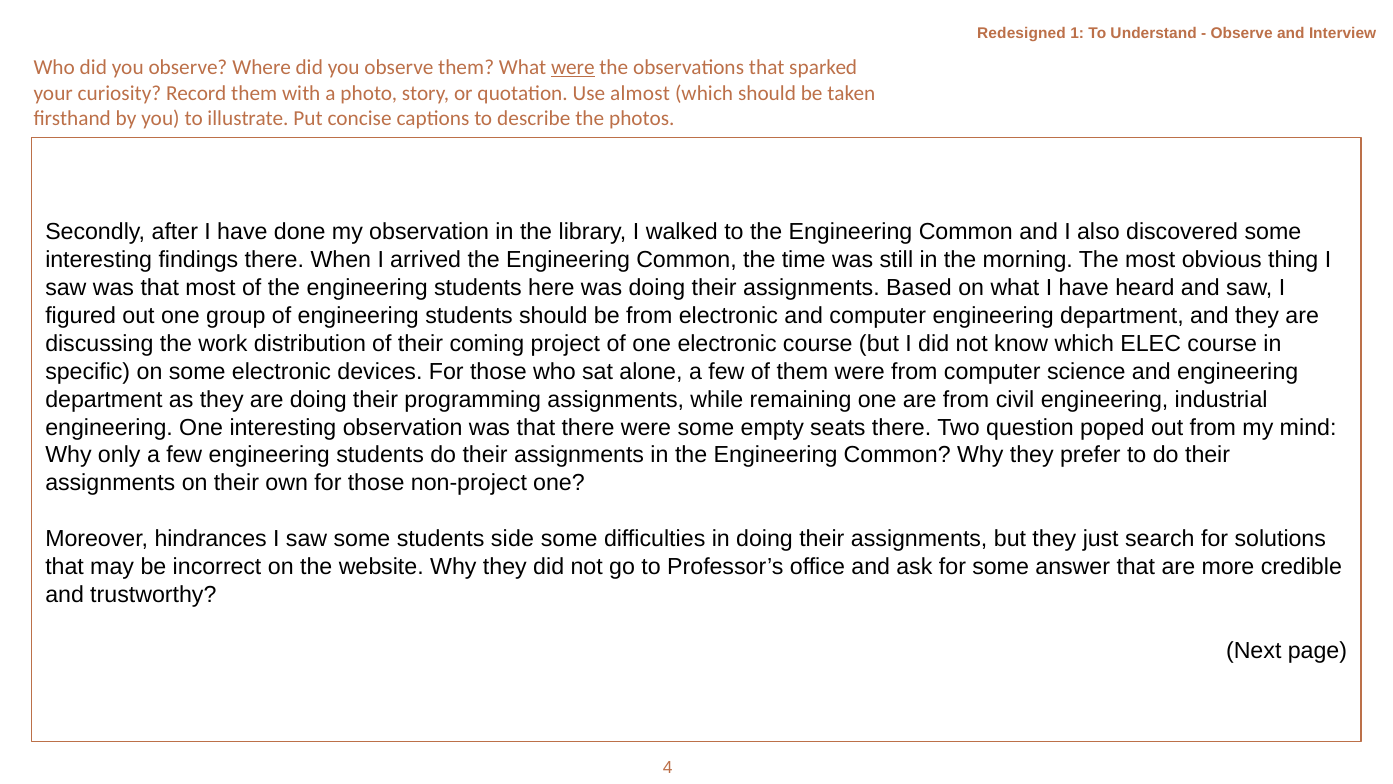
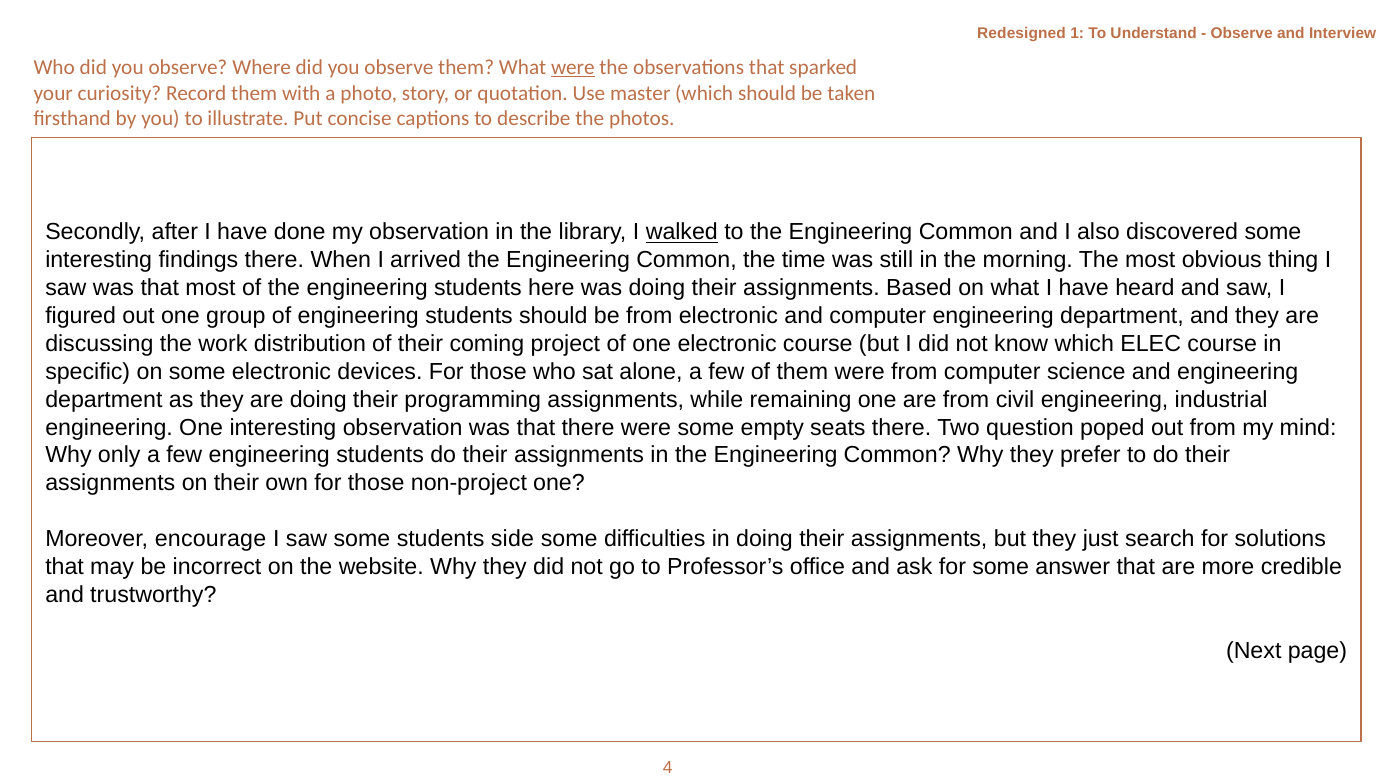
almost: almost -> master
walked underline: none -> present
hindrances: hindrances -> encourage
